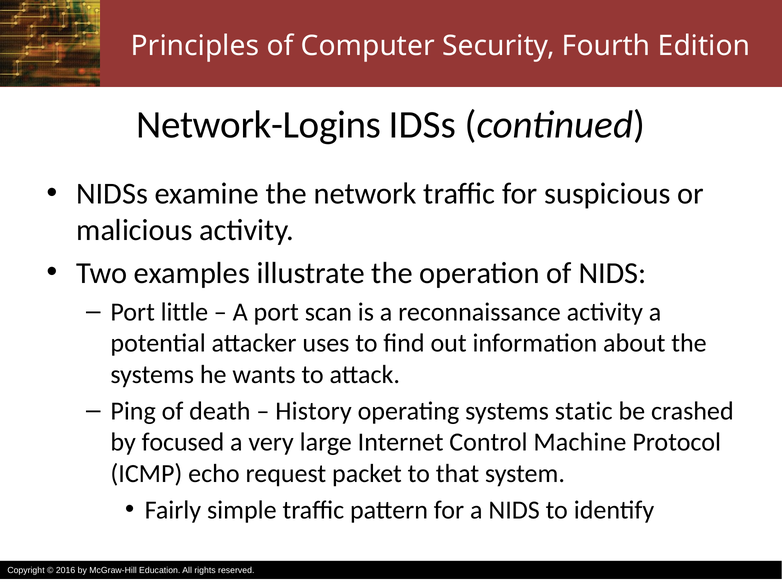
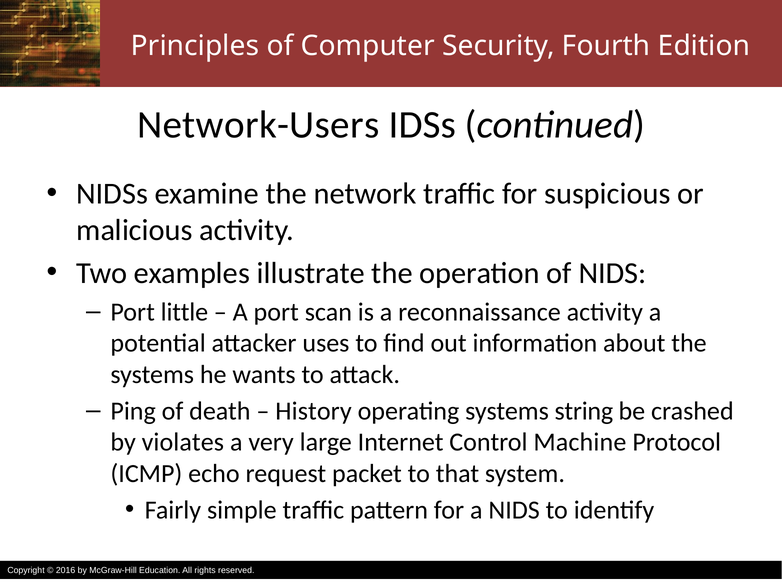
Network-Logins: Network-Logins -> Network-Users
static: static -> string
focused: focused -> violates
